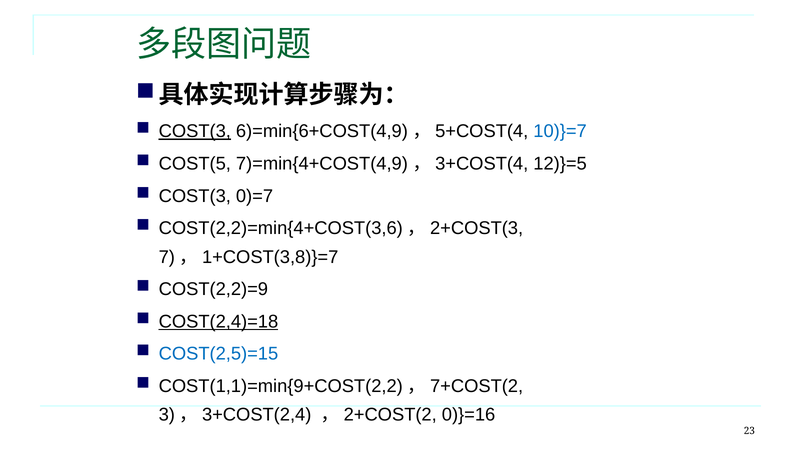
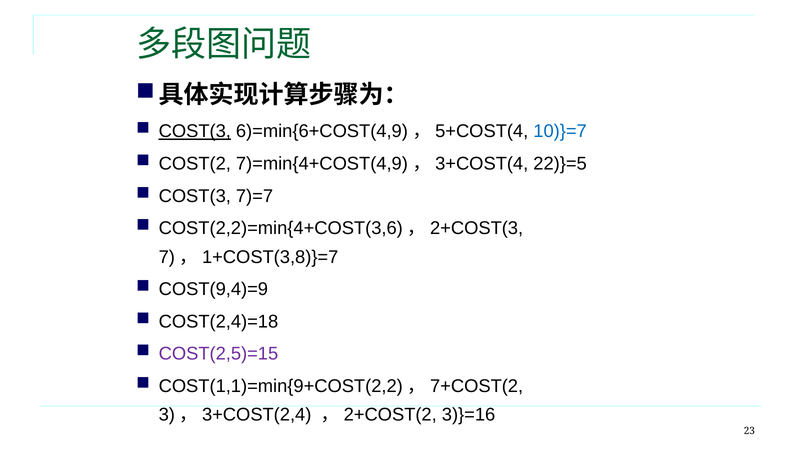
COST(5: COST(5 -> COST(2
12)}=5: 12)}=5 -> 22)}=5
0)=7: 0)=7 -> 7)=7
COST(2,2)=9: COST(2,2)=9 -> COST(9,4)=9
COST(2,4)=18 underline: present -> none
COST(2,5)=15 colour: blue -> purple
0)}=16: 0)}=16 -> 3)}=16
